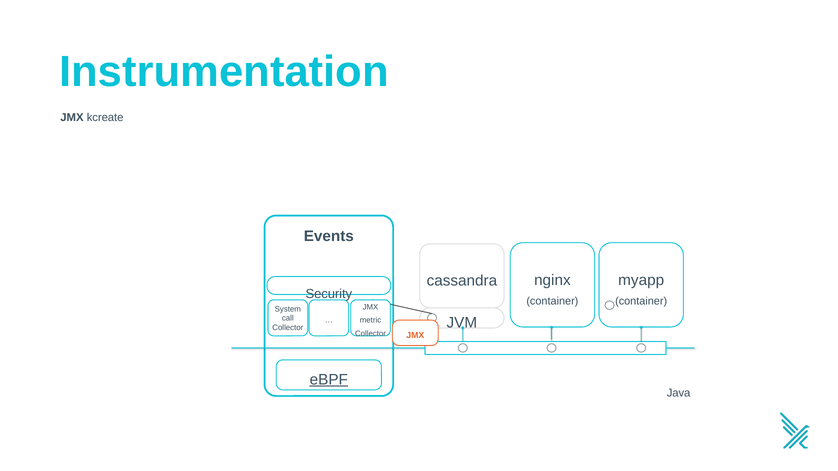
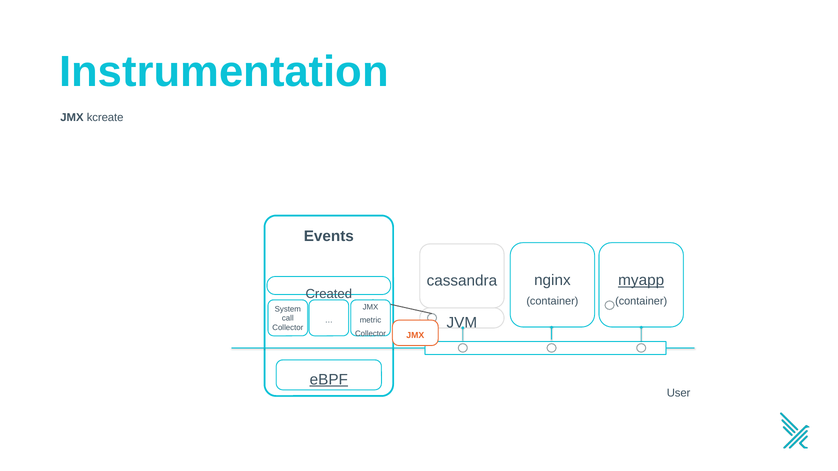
myapp underline: none -> present
Security: Security -> Created
Java: Java -> User
